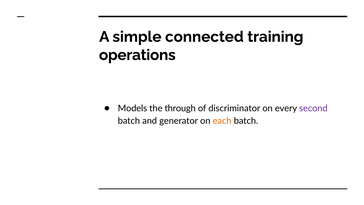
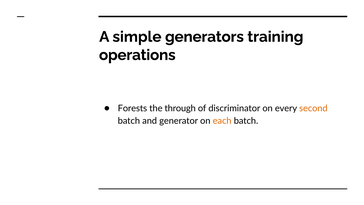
connected: connected -> generators
Models: Models -> Forests
second colour: purple -> orange
